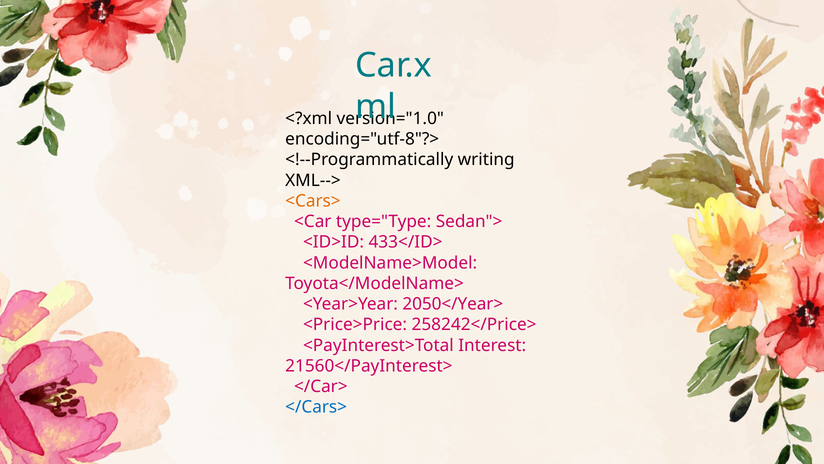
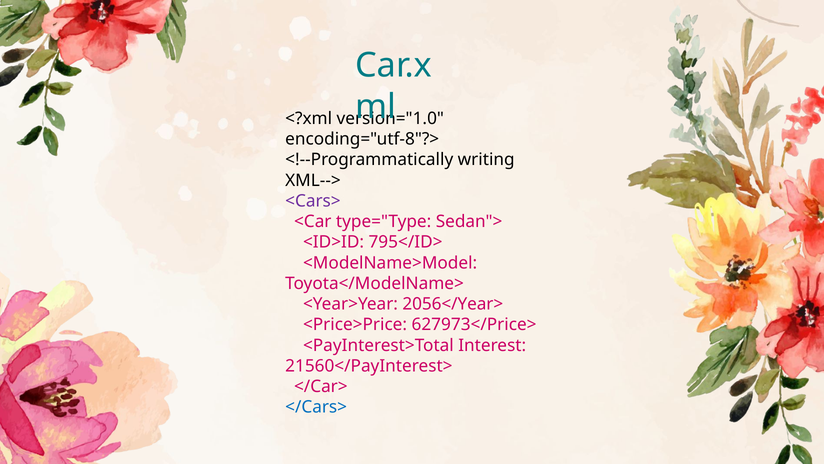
<Cars> colour: orange -> purple
433</ID>: 433</ID> -> 795</ID>
2050</Year>: 2050</Year> -> 2056</Year>
258242</Price>: 258242</Price> -> 627973</Price>
